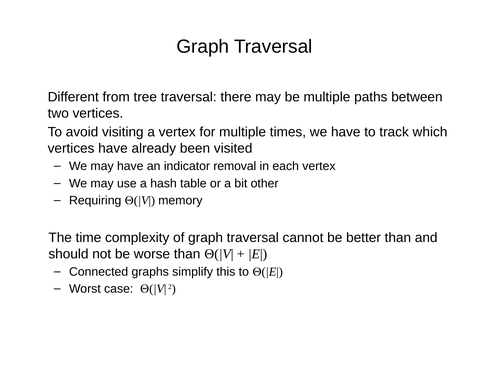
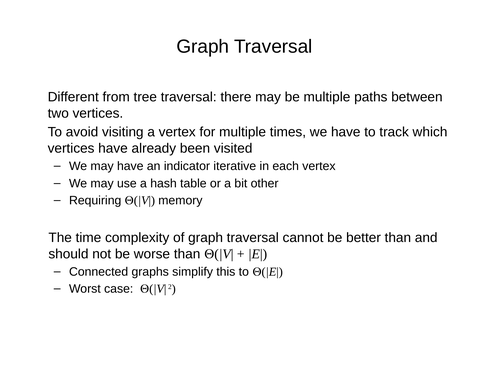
removal: removal -> iterative
